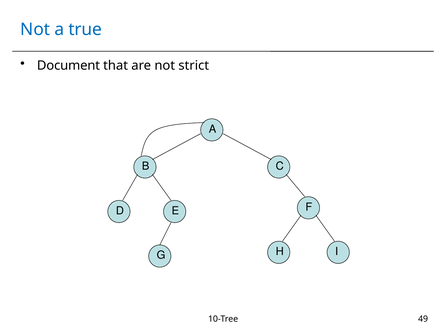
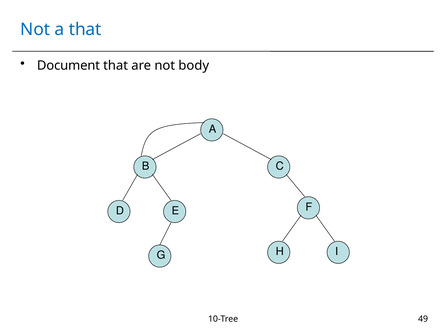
a true: true -> that
strict: strict -> body
